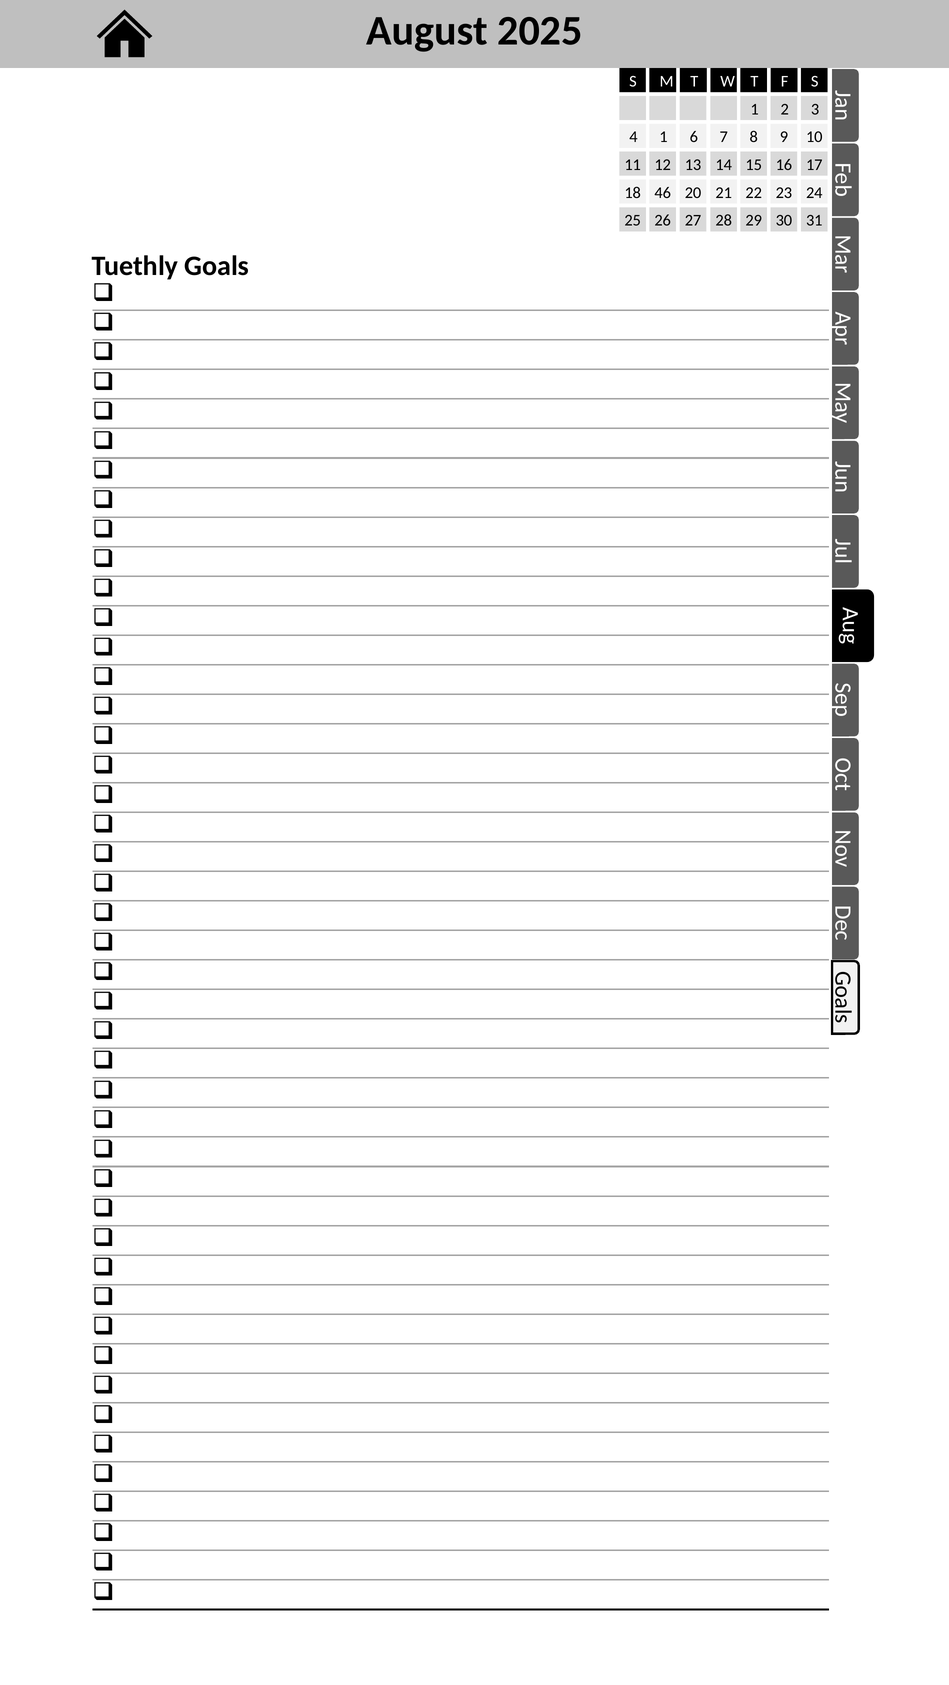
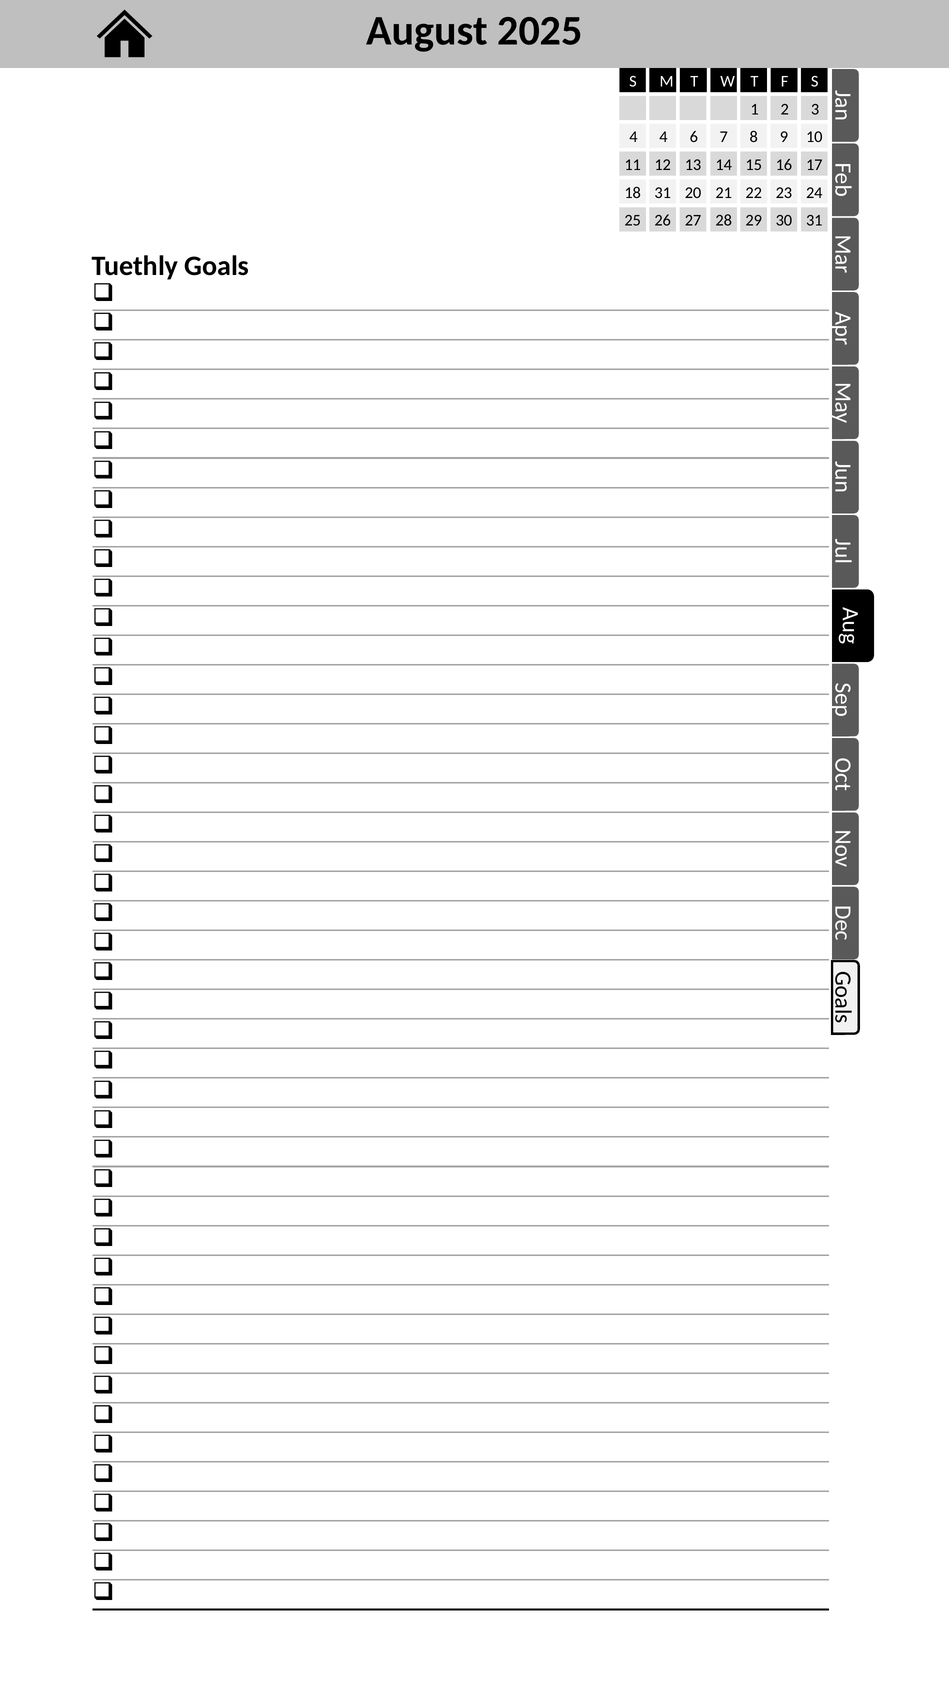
4 1: 1 -> 4
18 46: 46 -> 31
